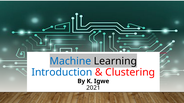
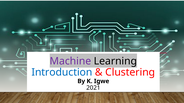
Machine colour: blue -> purple
